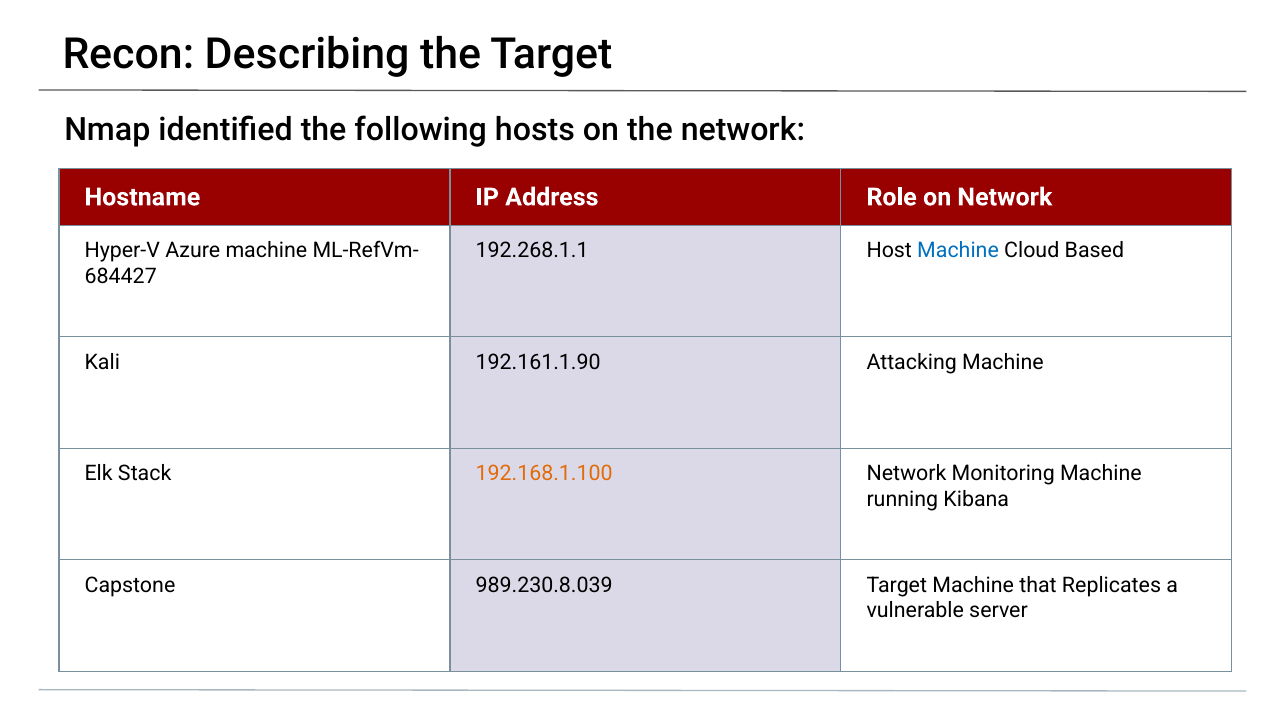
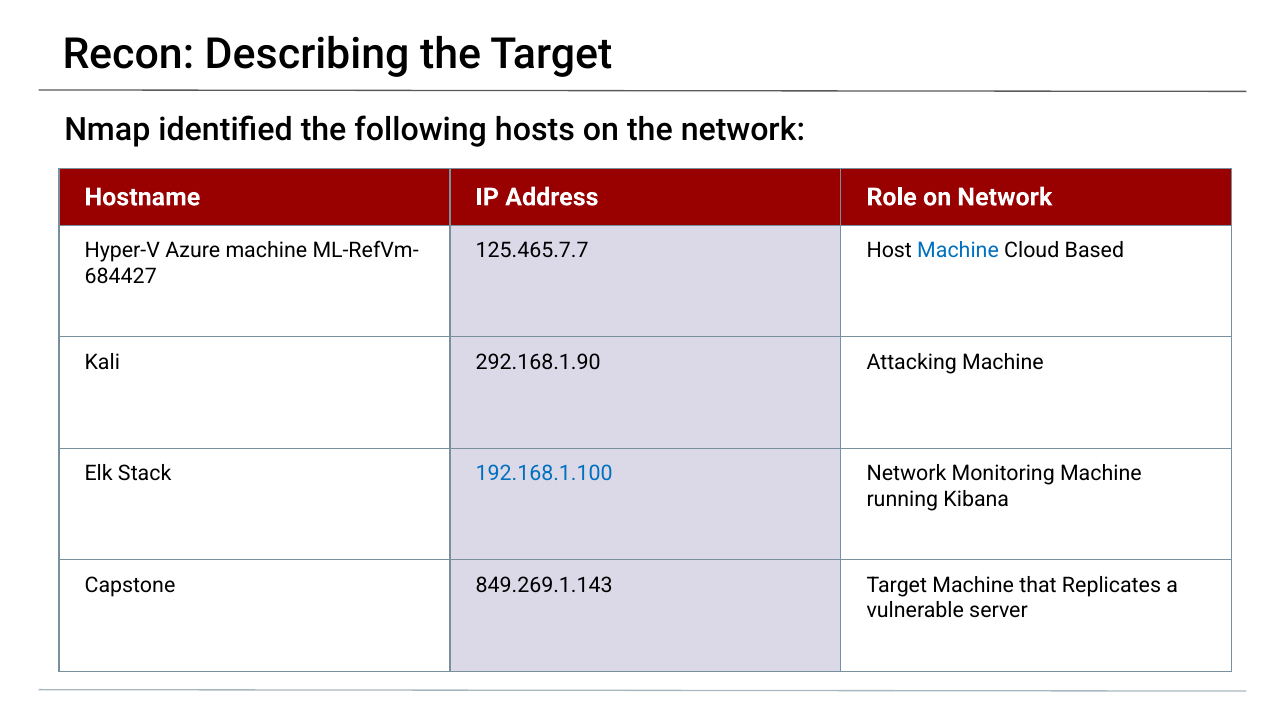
192.268.1.1: 192.268.1.1 -> 125.465.7.7
192.161.1.90: 192.161.1.90 -> 292.168.1.90
192.168.1.100 colour: orange -> blue
989.230.8.039: 989.230.8.039 -> 849.269.1.143
